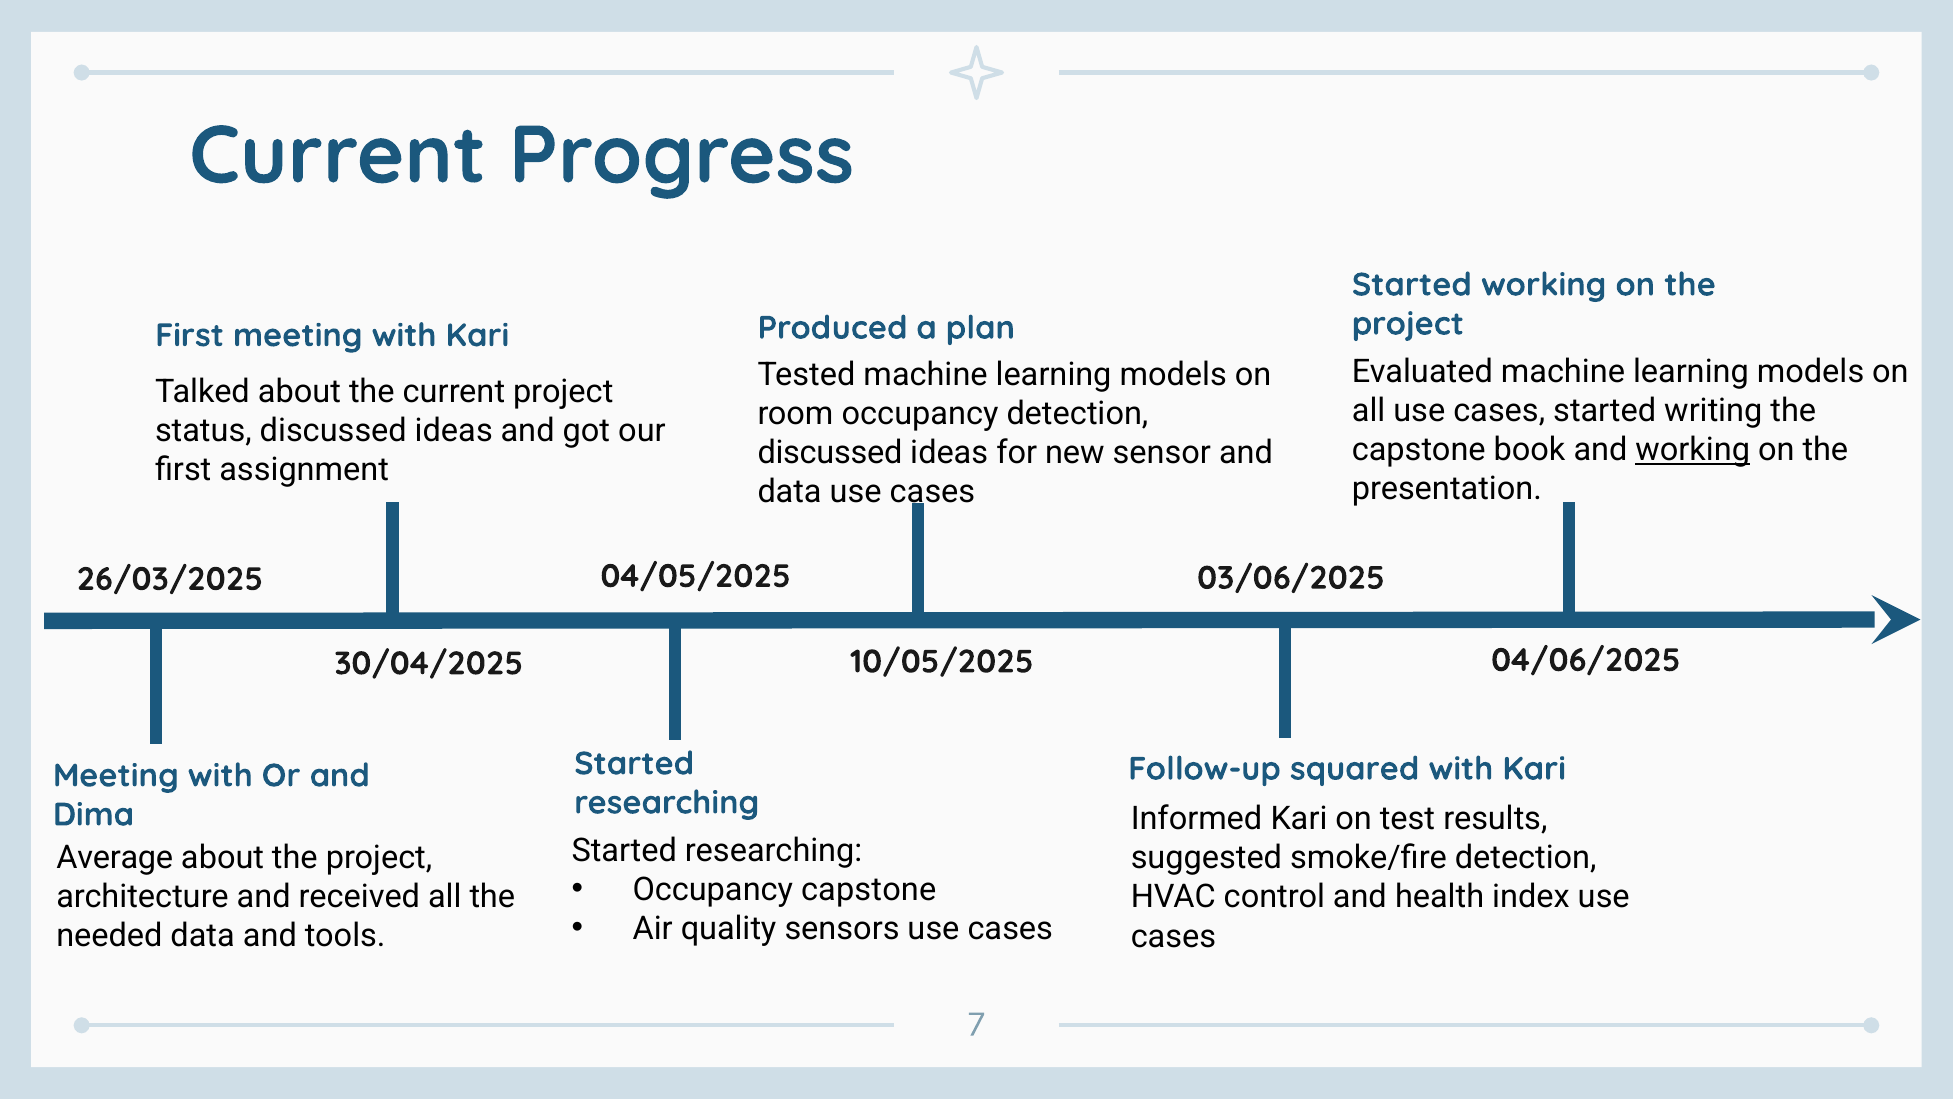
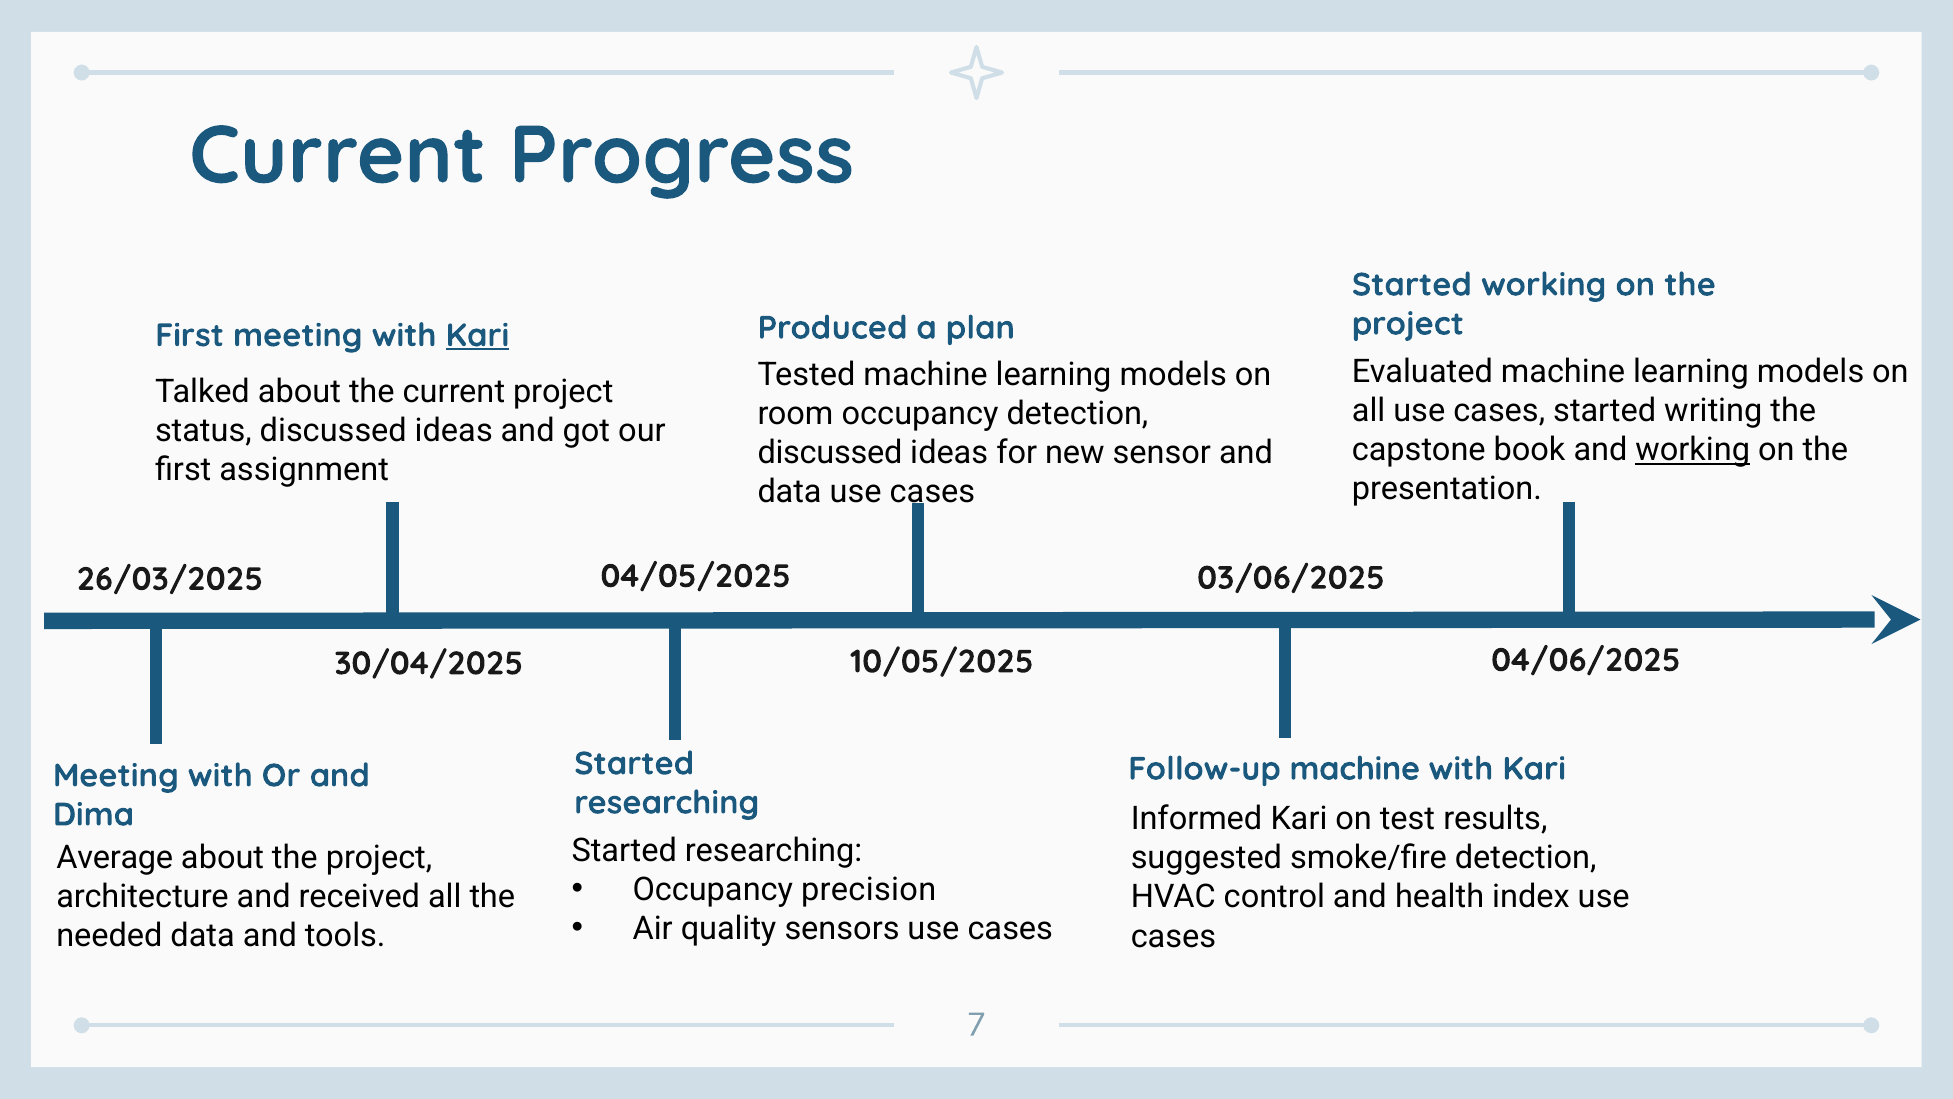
Kari at (477, 335) underline: none -> present
Follow-up squared: squared -> machine
Occupancy capstone: capstone -> precision
